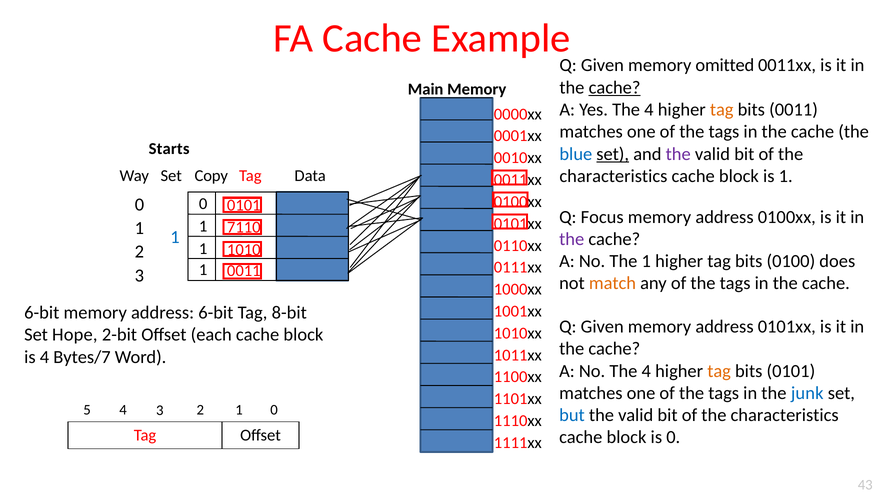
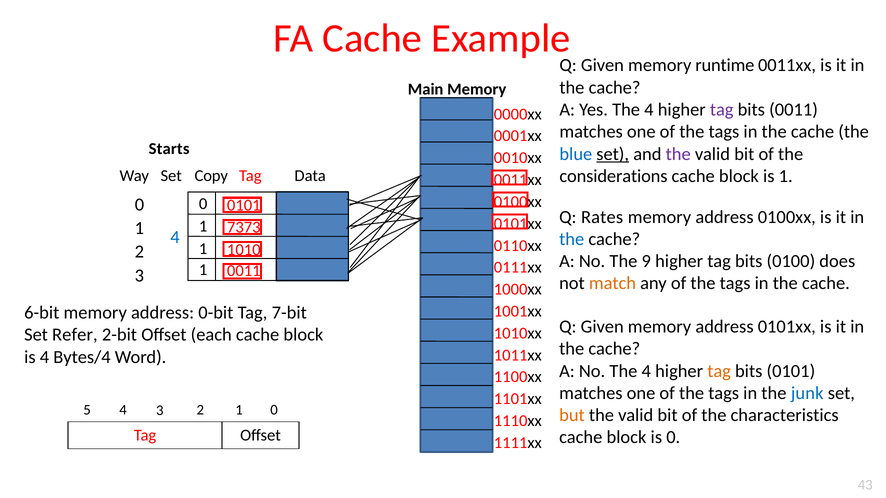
omitted: omitted -> runtime
cache at (615, 88) underline: present -> none
tag at (722, 110) colour: orange -> purple
characteristics at (613, 176): characteristics -> considerations
Focus: Focus -> Rates
1 at (175, 237): 1 -> 4
7110: 7110 -> 7373
the at (572, 239) colour: purple -> blue
The 1: 1 -> 9
address 6-bit: 6-bit -> 0-bit
8-bit: 8-bit -> 7-bit
Hope: Hope -> Refer
Bytes/7: Bytes/7 -> Bytes/4
but colour: blue -> orange
